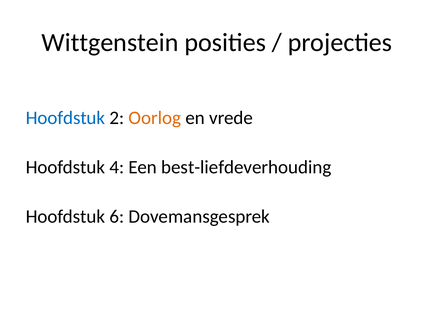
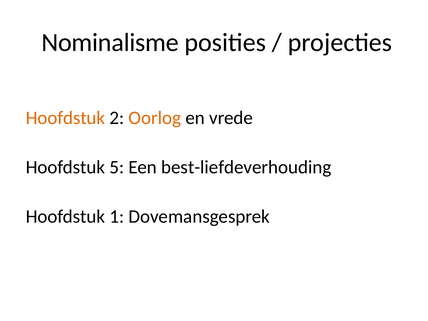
Wittgenstein: Wittgenstein -> Nominalisme
Hoofdstuk at (65, 118) colour: blue -> orange
4: 4 -> 5
6: 6 -> 1
